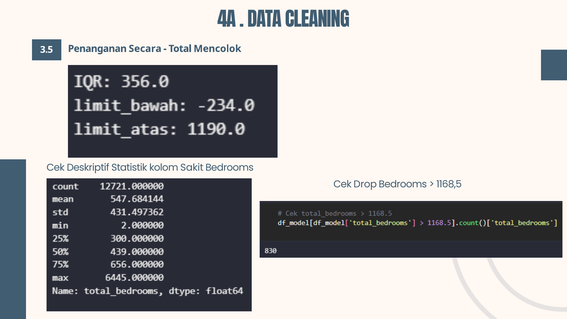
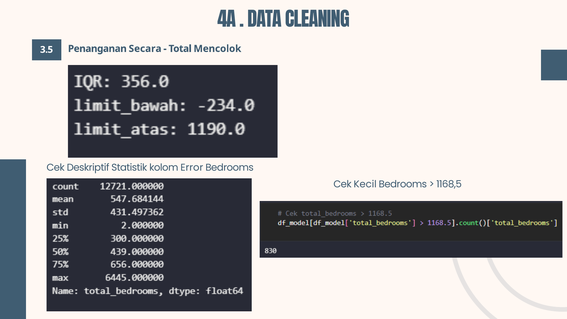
Sakit: Sakit -> Error
Drop: Drop -> Kecil
